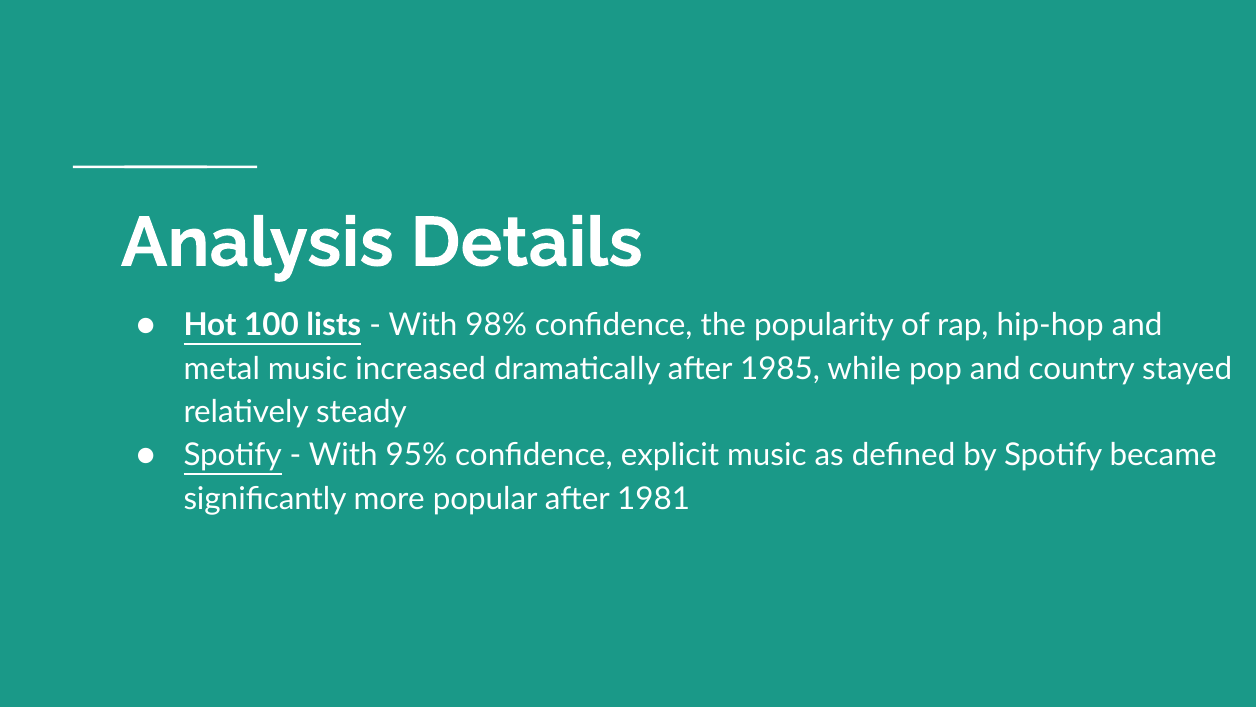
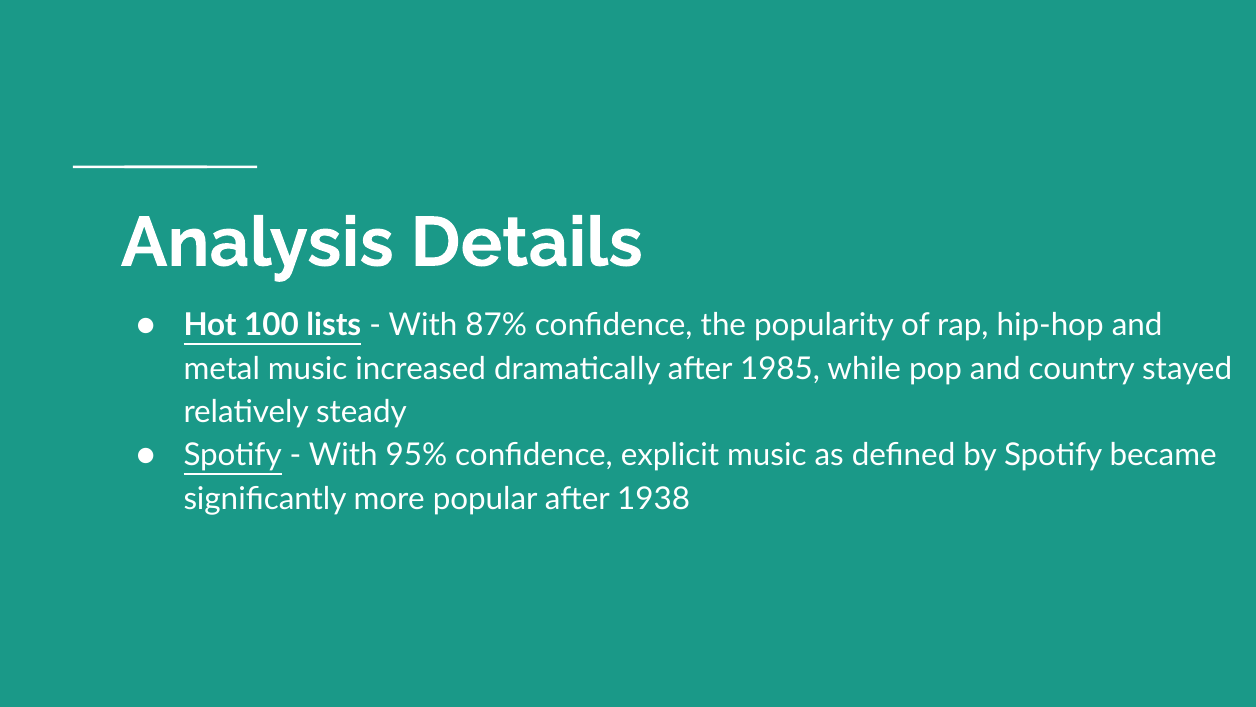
98%: 98% -> 87%
1981: 1981 -> 1938
